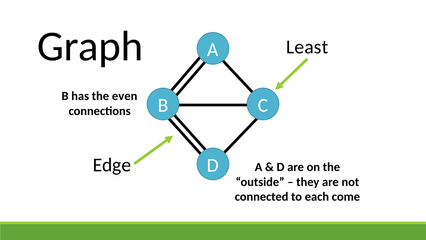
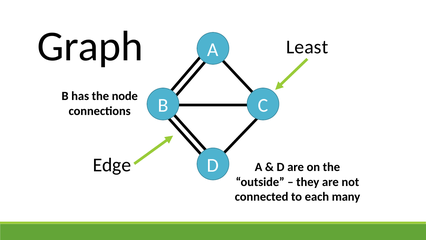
even: even -> node
come: come -> many
